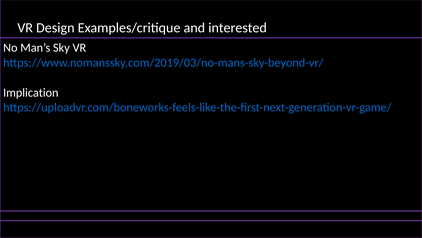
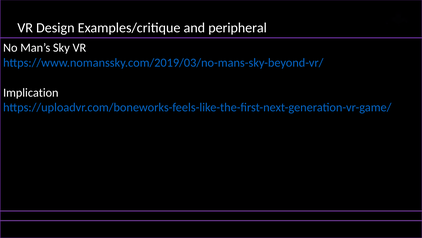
interested: interested -> peripheral
